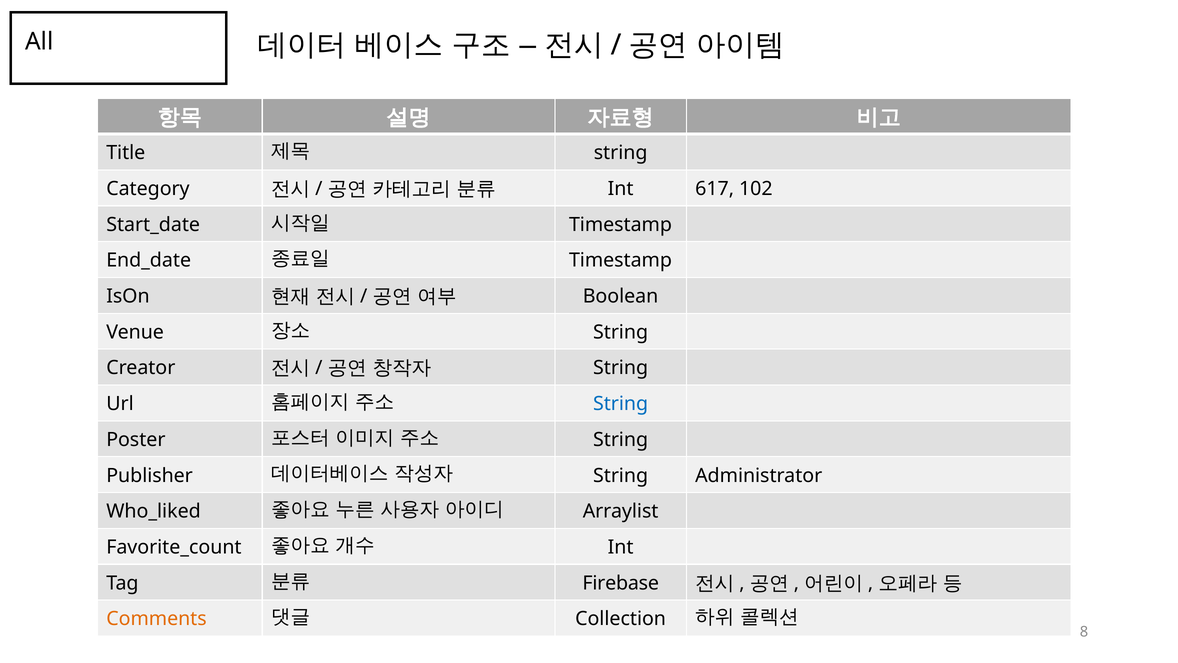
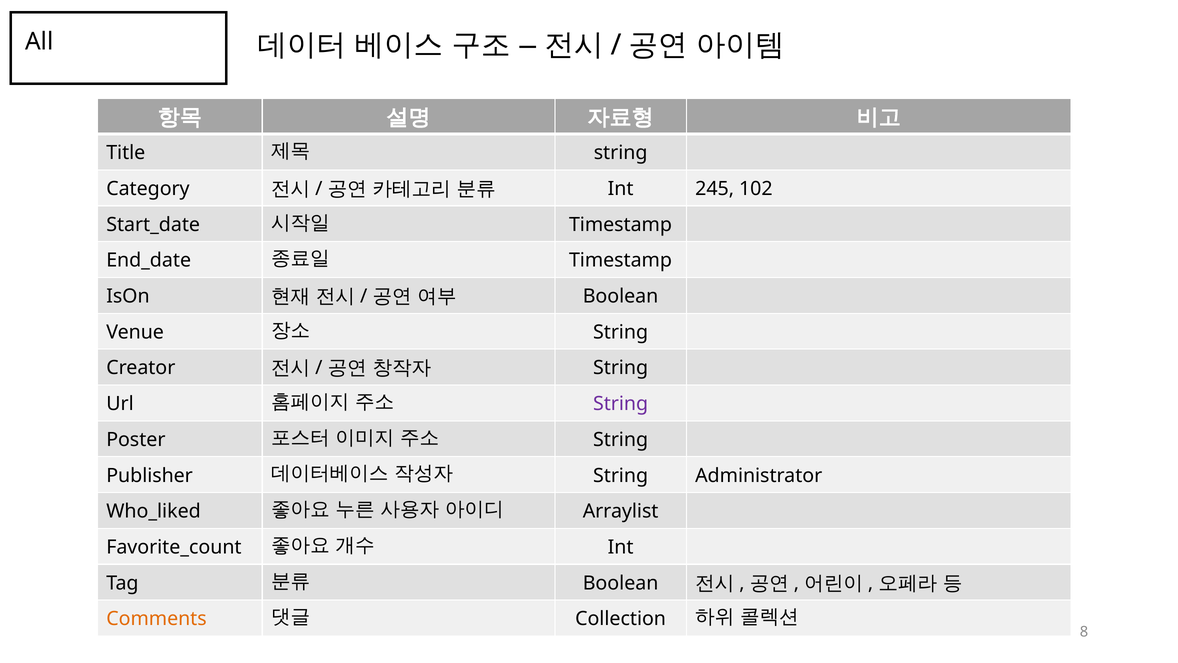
617: 617 -> 245
String at (621, 404) colour: blue -> purple
Firebase at (621, 583): Firebase -> Boolean
